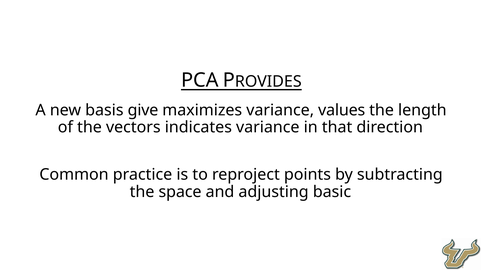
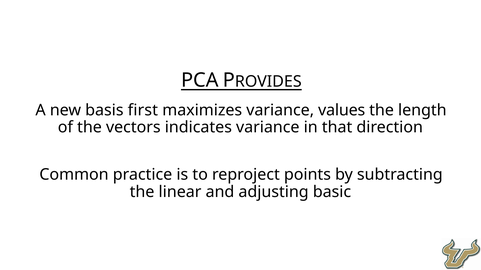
give: give -> first
space: space -> linear
